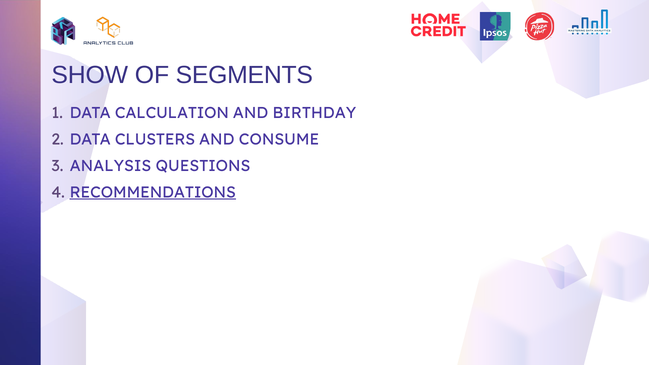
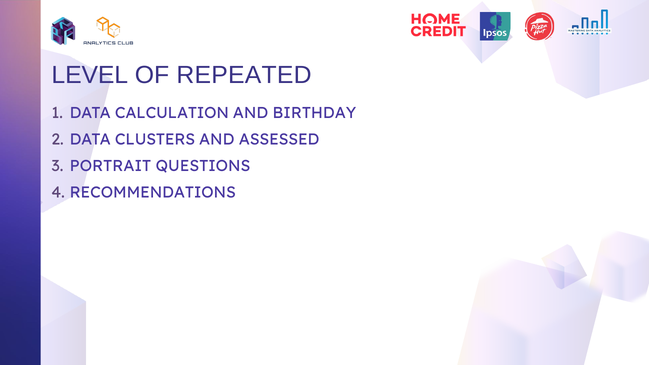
SHOW: SHOW -> LEVEL
SEGMENTS: SEGMENTS -> REPEATED
CONSUME: CONSUME -> ASSESSED
ANALYSIS: ANALYSIS -> PORTRAIT
RECOMMENDATIONS underline: present -> none
